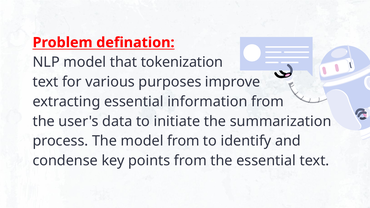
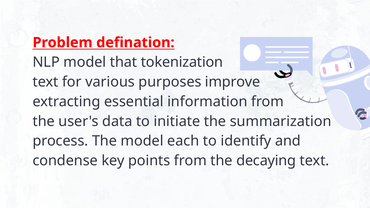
model from: from -> each
the essential: essential -> decaying
